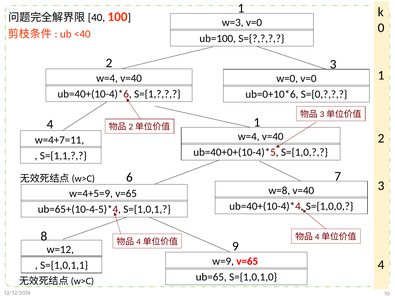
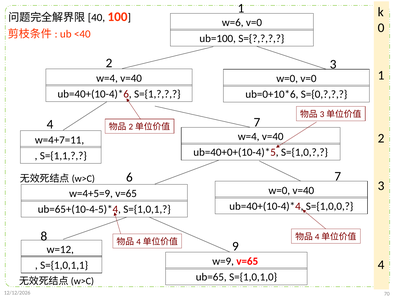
w=3: w=3 -> w=6
4 1: 1 -> 7
w=8 at (279, 191): w=8 -> w=0
